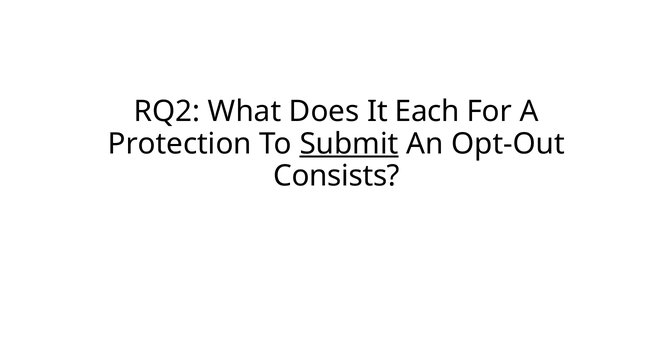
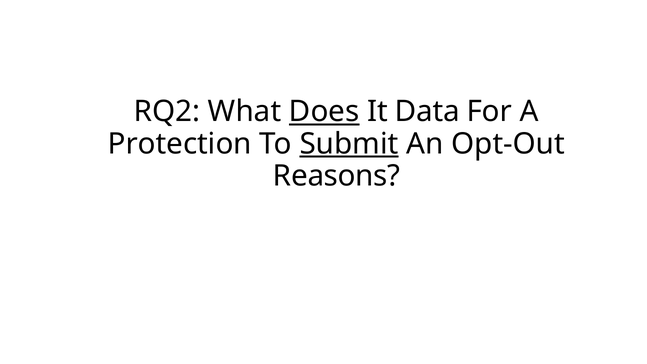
Does underline: none -> present
Each: Each -> Data
Consists: Consists -> Reasons
